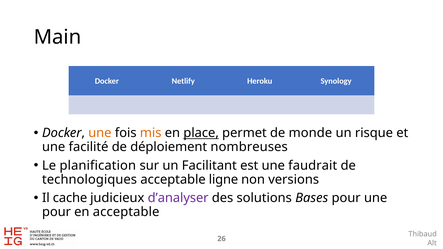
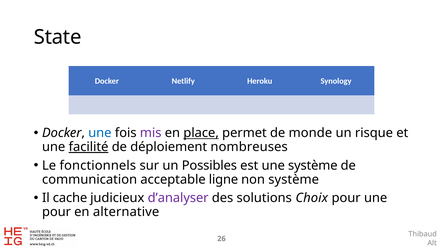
Main: Main -> State
une at (100, 133) colour: orange -> blue
mis colour: orange -> purple
facilité underline: none -> present
planification: planification -> fonctionnels
Facilitant: Facilitant -> Possibles
une faudrait: faudrait -> système
technologiques: technologiques -> communication
non versions: versions -> système
Bases: Bases -> Choix
en acceptable: acceptable -> alternative
